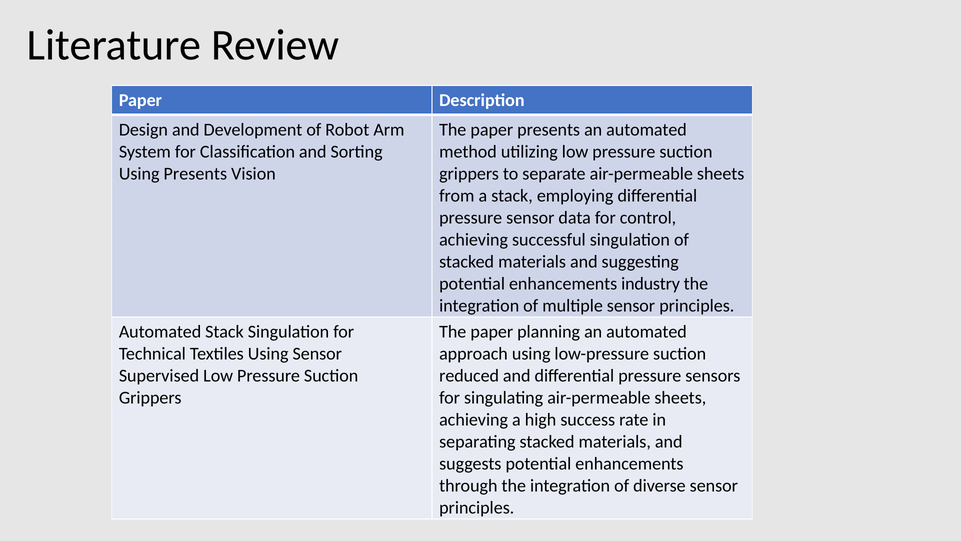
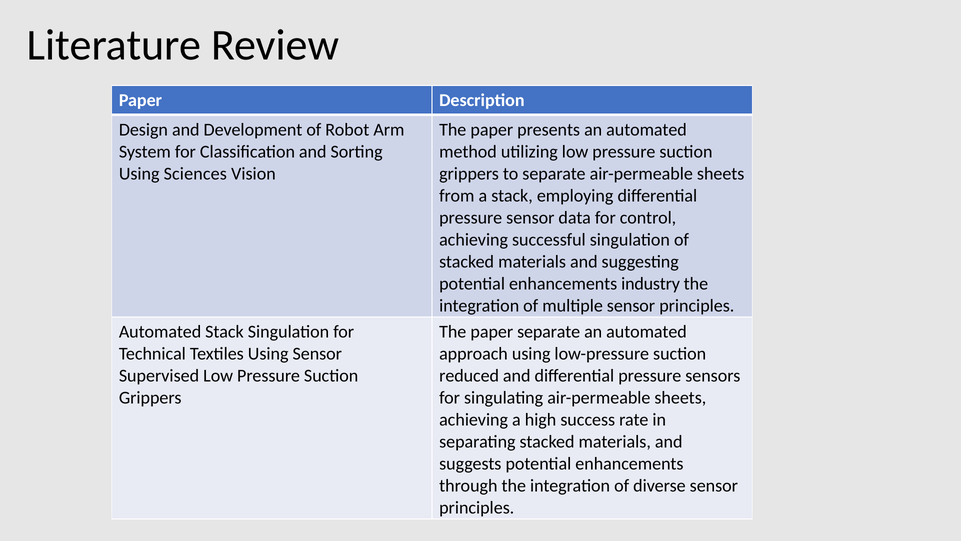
Using Presents: Presents -> Sciences
paper planning: planning -> separate
